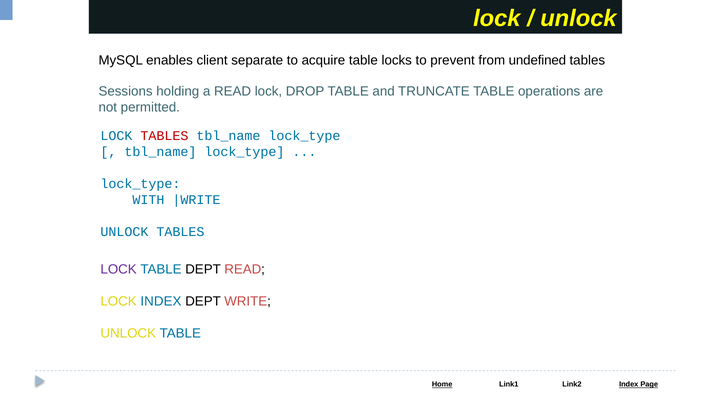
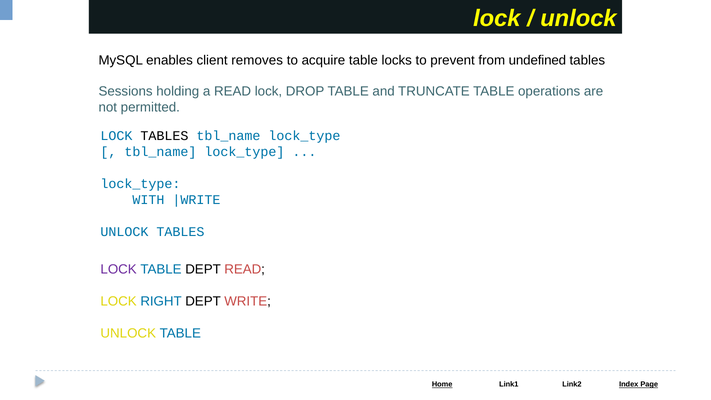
separate: separate -> removes
TABLES at (164, 136) colour: red -> black
LOCK INDEX: INDEX -> RIGHT
